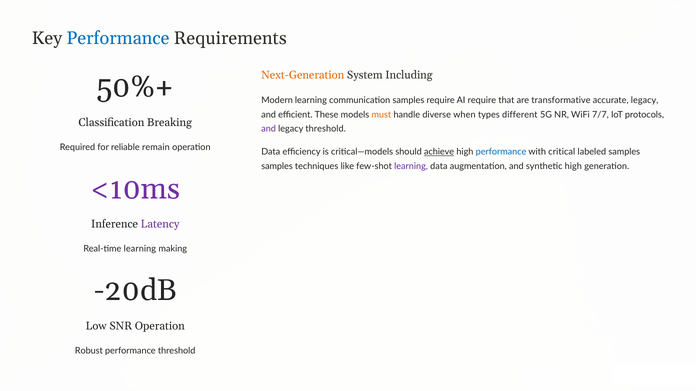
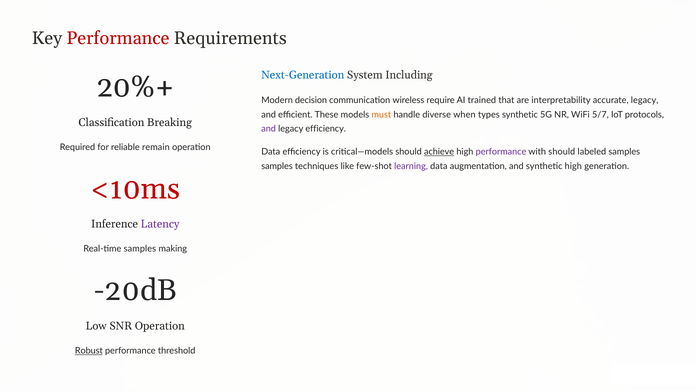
Performance at (118, 38) colour: blue -> red
Next-Generation colour: orange -> blue
50%+: 50%+ -> 20%+
Modern learning: learning -> decision
communication samples: samples -> wireless
AI require: require -> trained
transformative: transformative -> interpretability
types different: different -> synthetic
7/7: 7/7 -> 5/7
legacy threshold: threshold -> efficiency
performance at (501, 152) colour: blue -> purple
with critical: critical -> should
<10ms colour: purple -> red
Real-time learning: learning -> samples
Robust underline: none -> present
